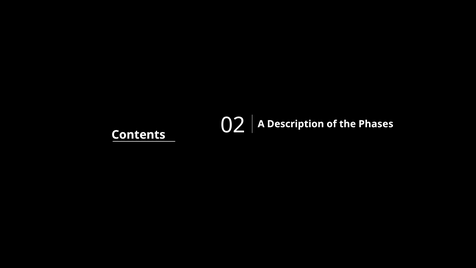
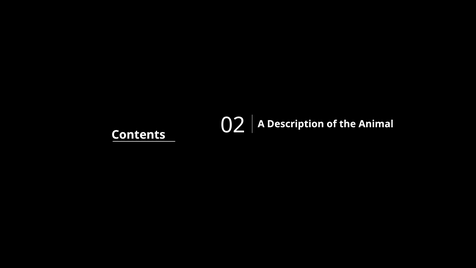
Phases: Phases -> Animal
